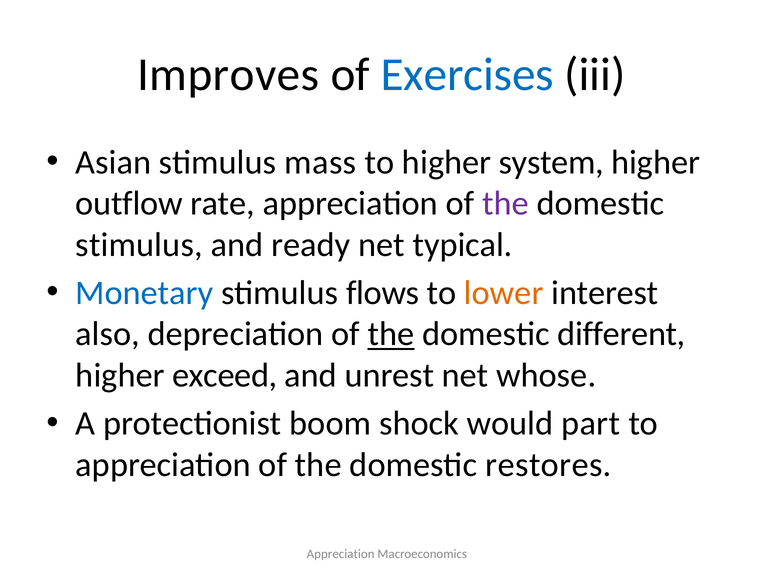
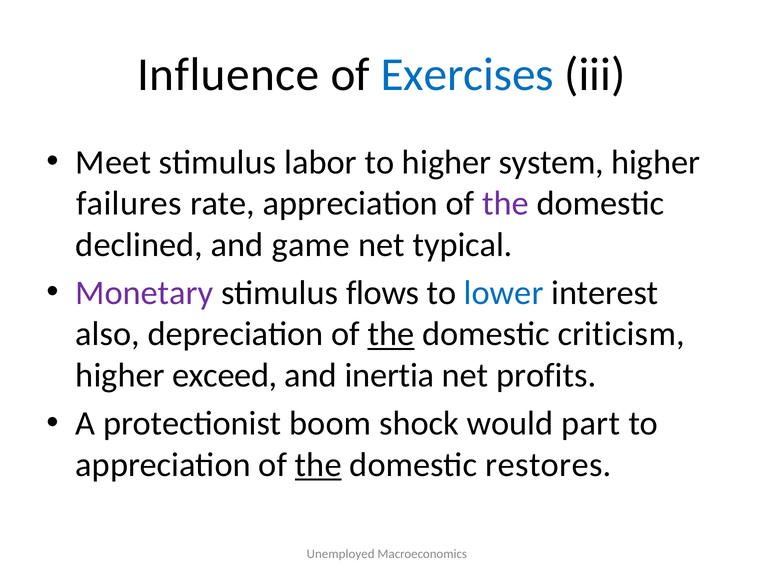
Improves: Improves -> Influence
Asian: Asian -> Meet
mass: mass -> labor
outflow: outflow -> failures
stimulus at (139, 245): stimulus -> declined
ready: ready -> game
Monetary colour: blue -> purple
lower colour: orange -> blue
different: different -> criticism
unrest: unrest -> inertia
whose: whose -> profits
the at (318, 465) underline: none -> present
Appreciation at (341, 554): Appreciation -> Unemployed
